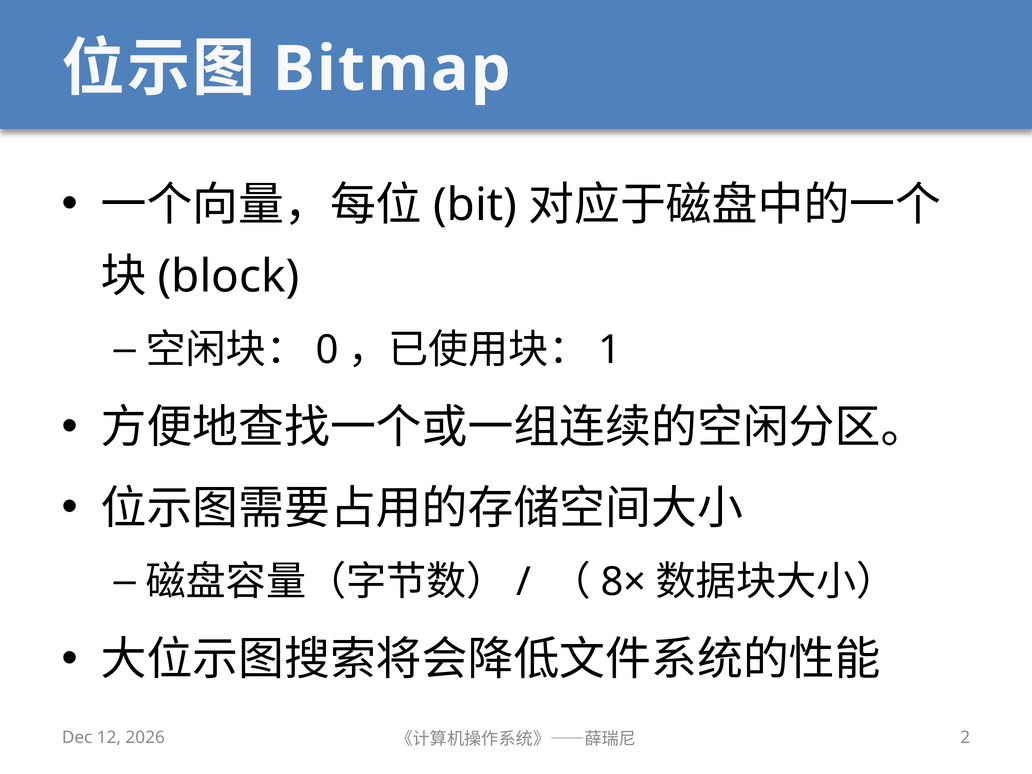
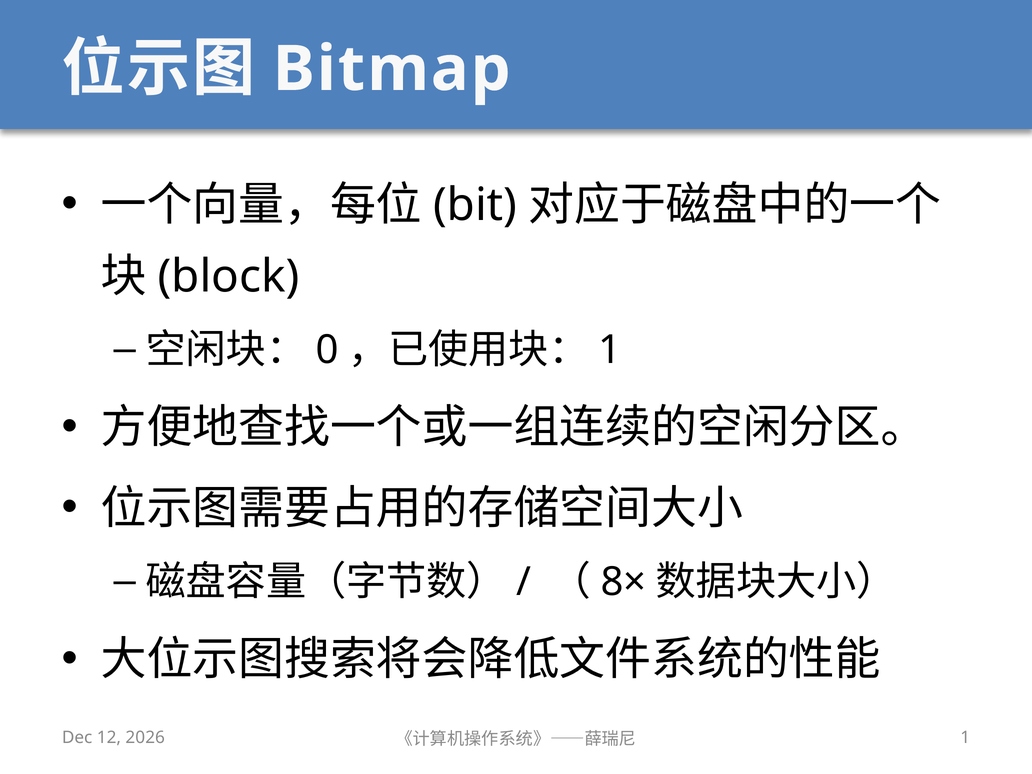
2 at (965, 738): 2 -> 1
